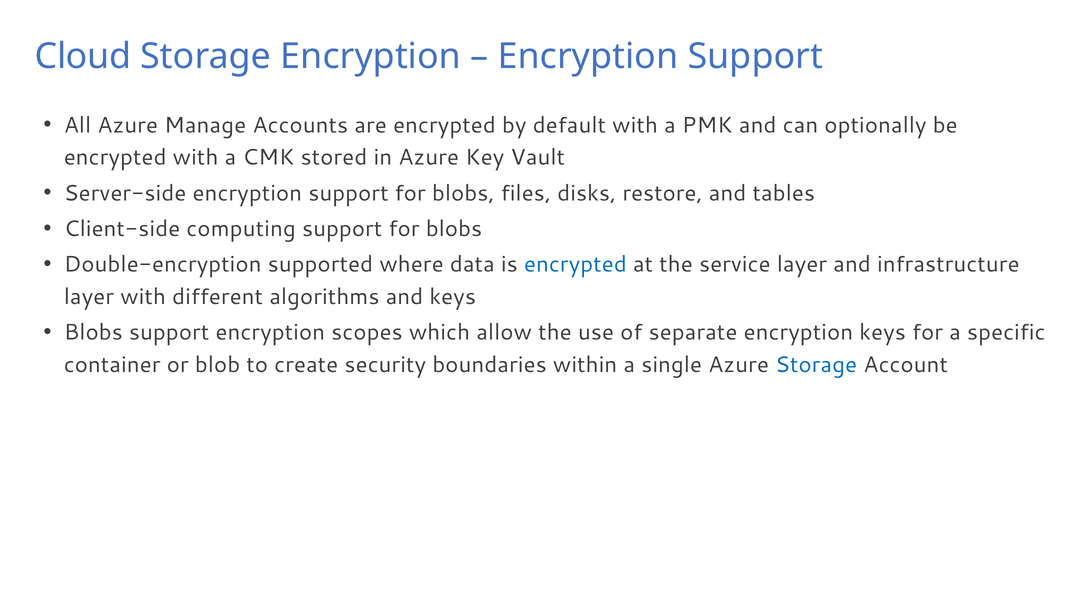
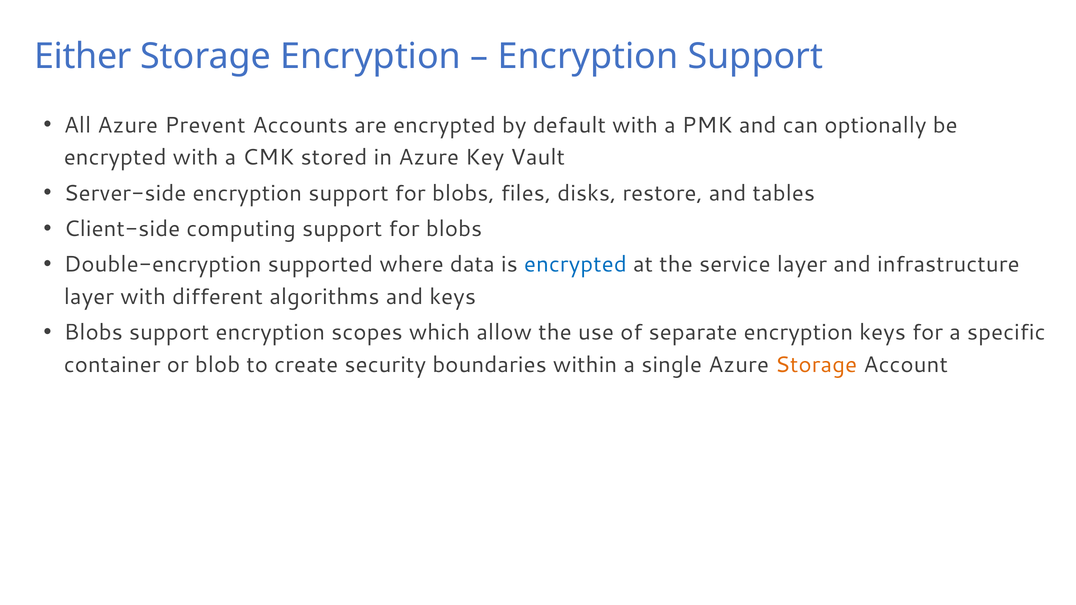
Cloud: Cloud -> Either
Manage: Manage -> Prevent
Storage at (816, 365) colour: blue -> orange
